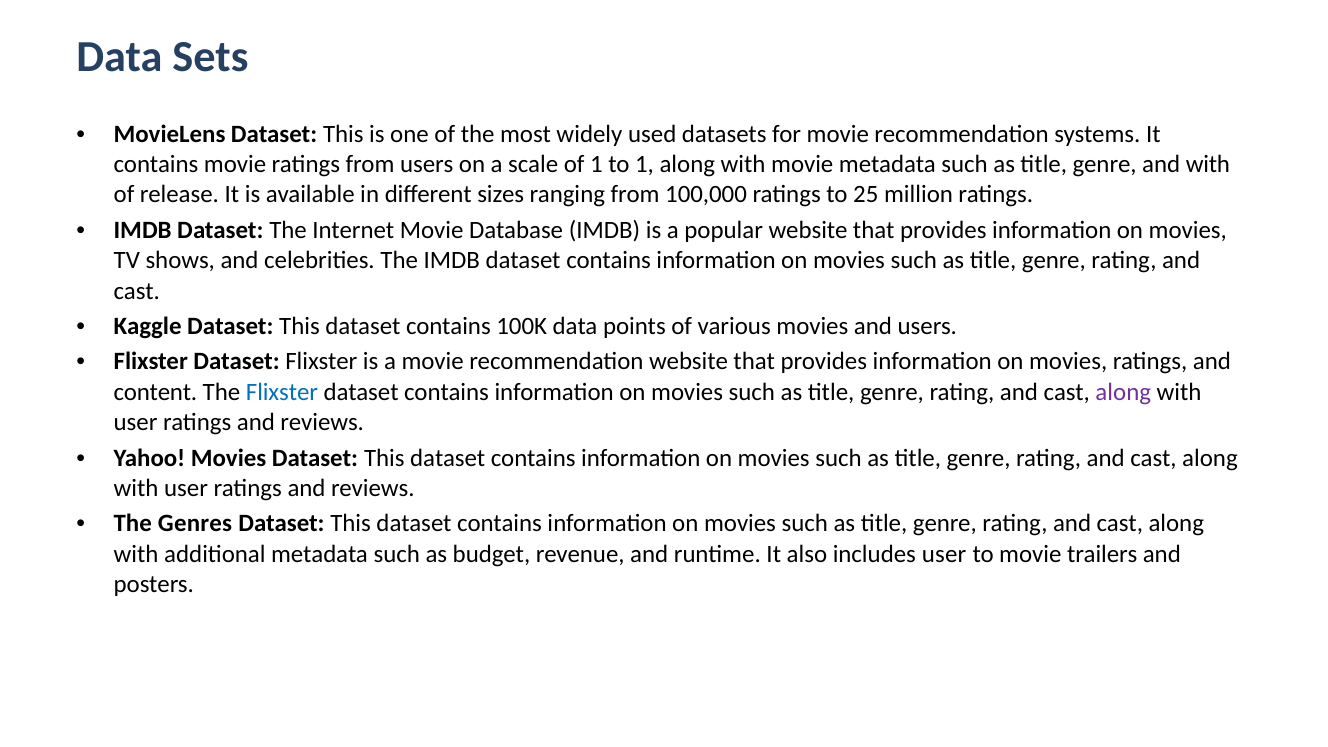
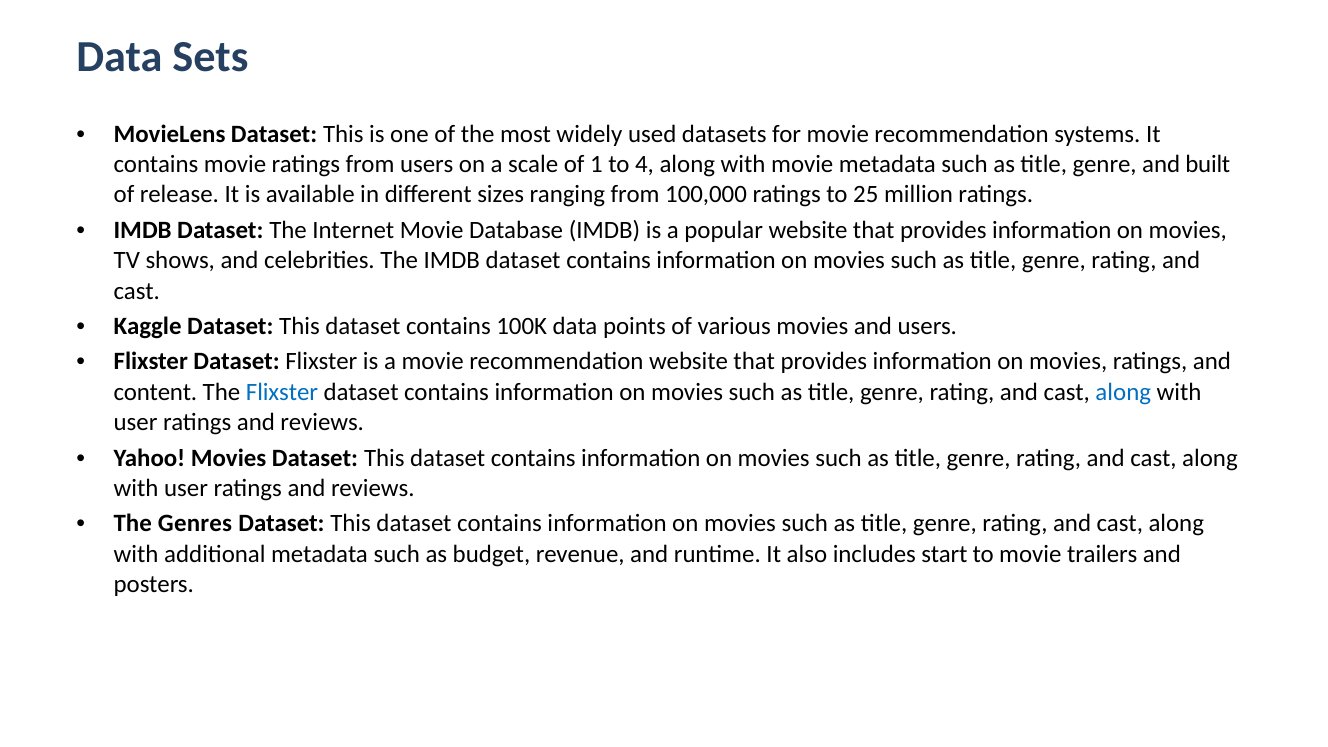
to 1: 1 -> 4
and with: with -> built
along at (1123, 392) colour: purple -> blue
includes user: user -> start
